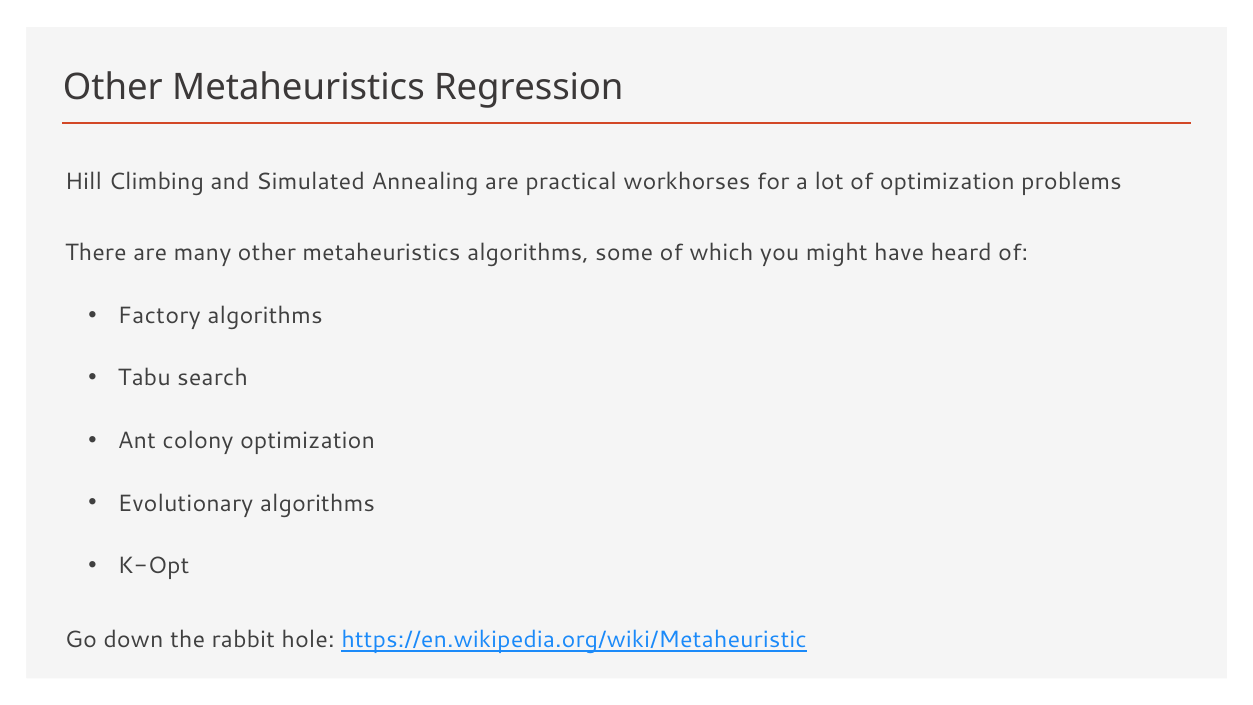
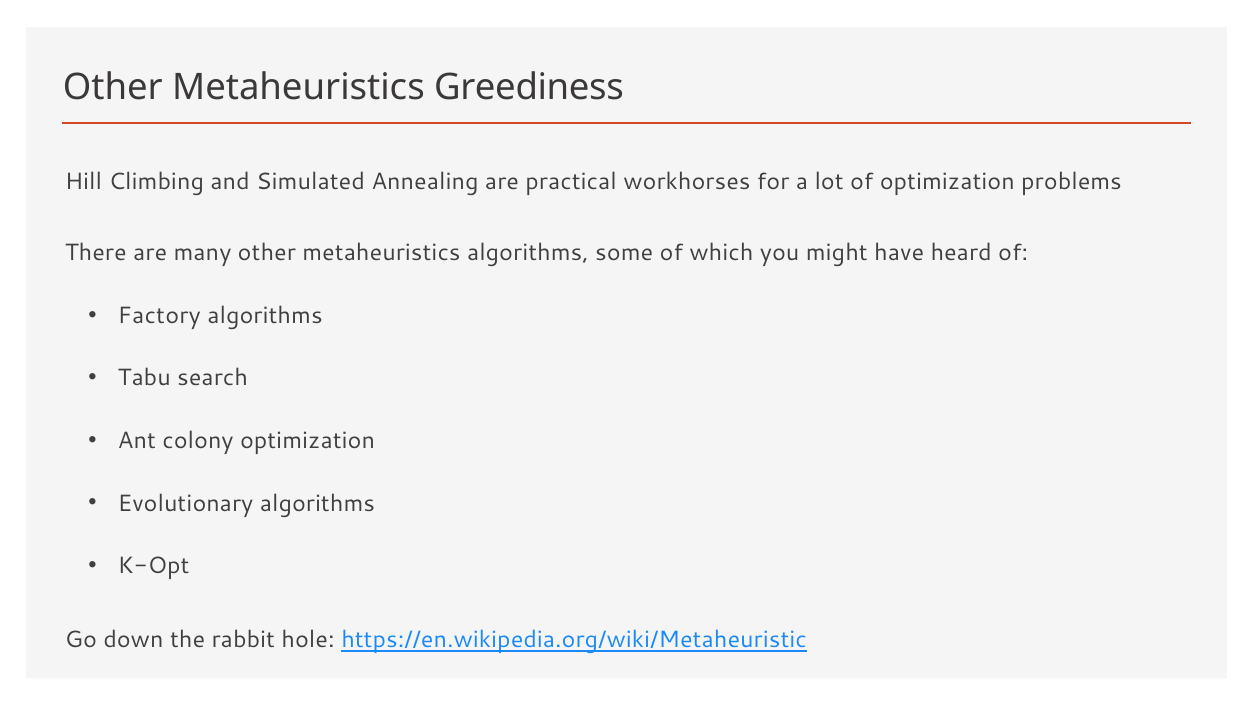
Regression: Regression -> Greediness
